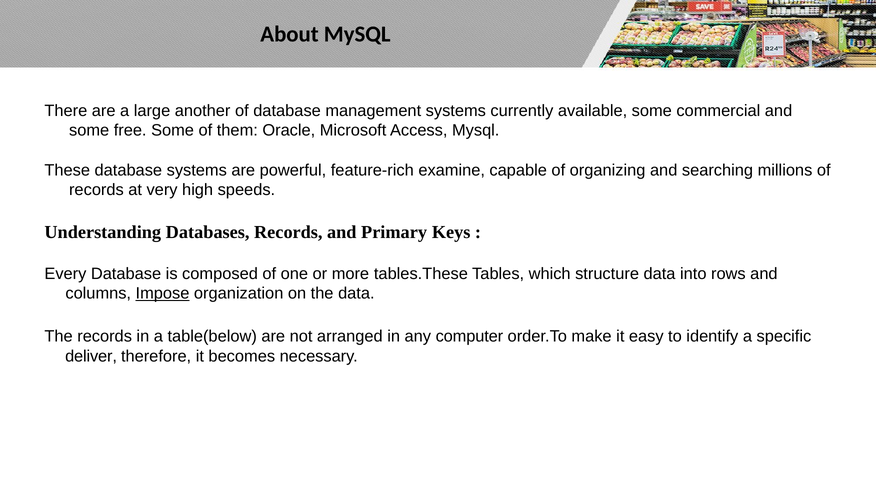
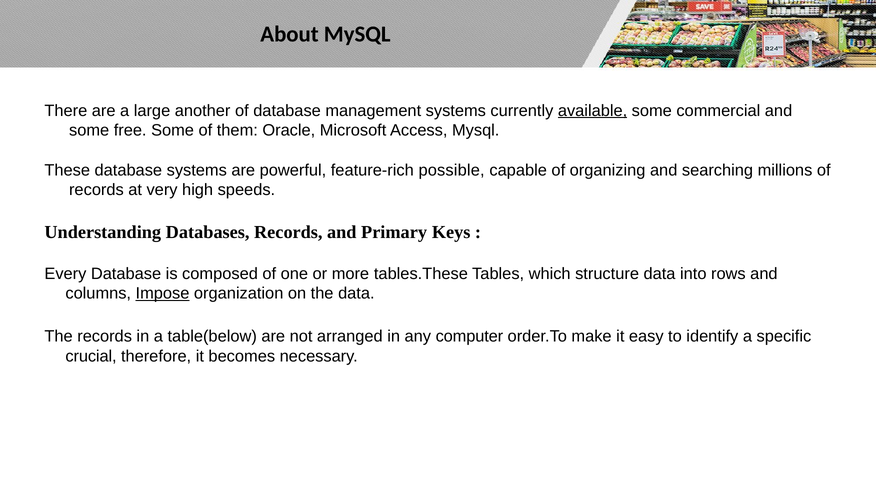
available underline: none -> present
examine: examine -> possible
deliver: deliver -> crucial
